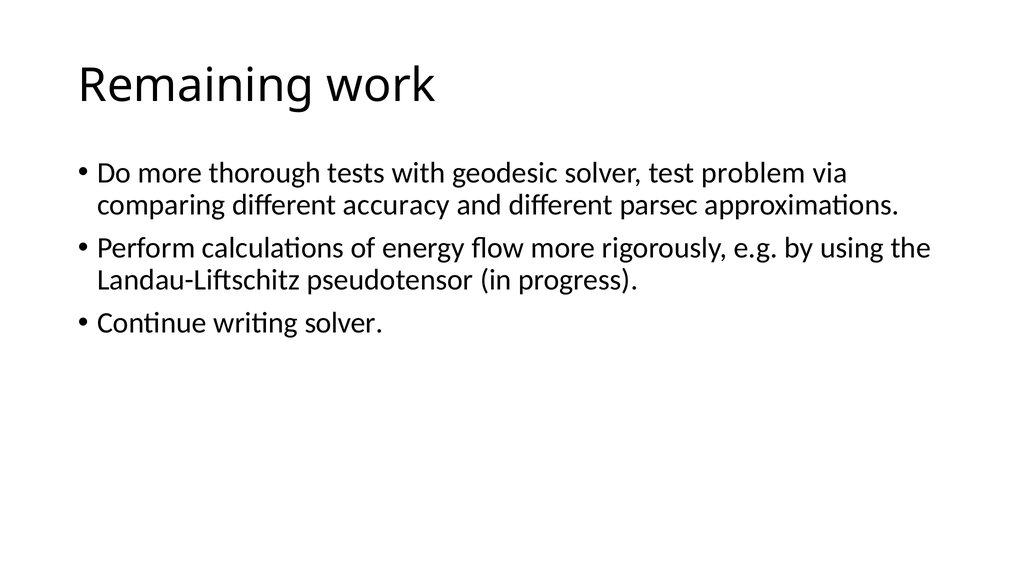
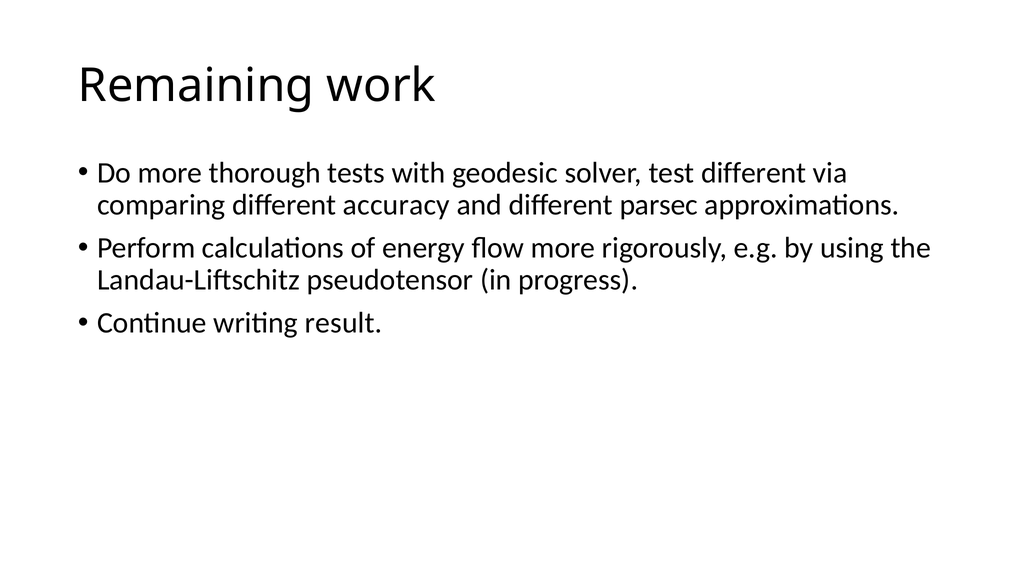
test problem: problem -> different
writing solver: solver -> result
